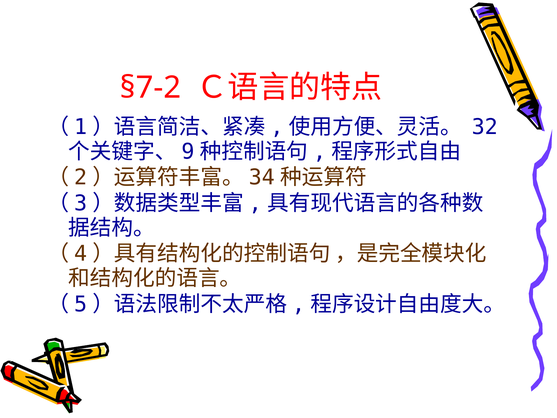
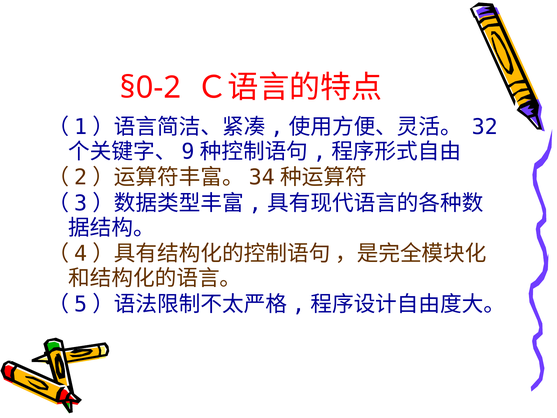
§7-2: §7-2 -> §0-2
